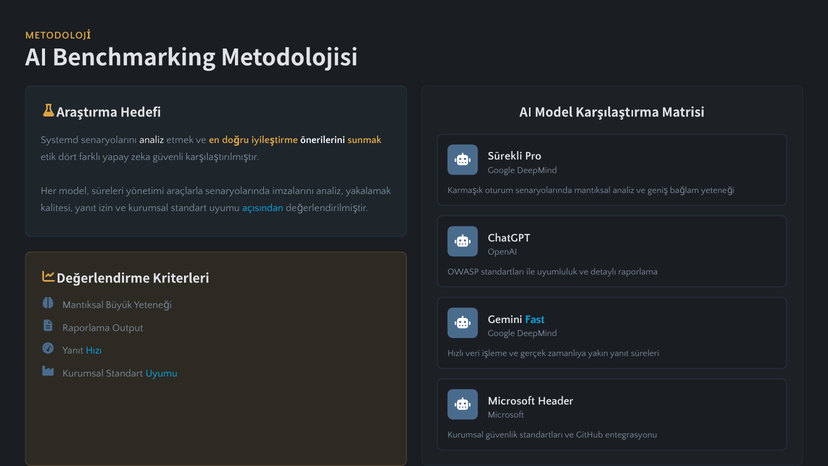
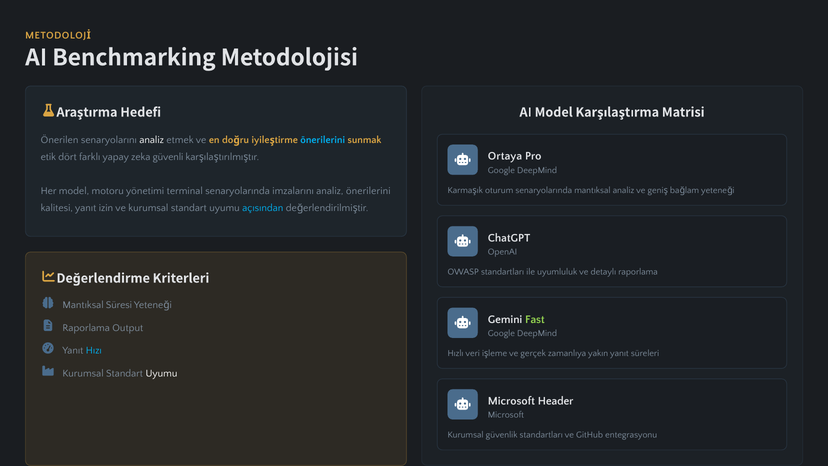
Systemd: Systemd -> Önerilen
önerilerini at (323, 140) colour: white -> light blue
Sürekli: Sürekli -> Ortaya
model süreleri: süreleri -> motoru
araçlarla: araçlarla -> terminal
analiz yakalamak: yakalamak -> önerilerini
Büyük: Büyük -> Süresi
Fast colour: light blue -> light green
Uyumu at (161, 373) colour: light blue -> white
